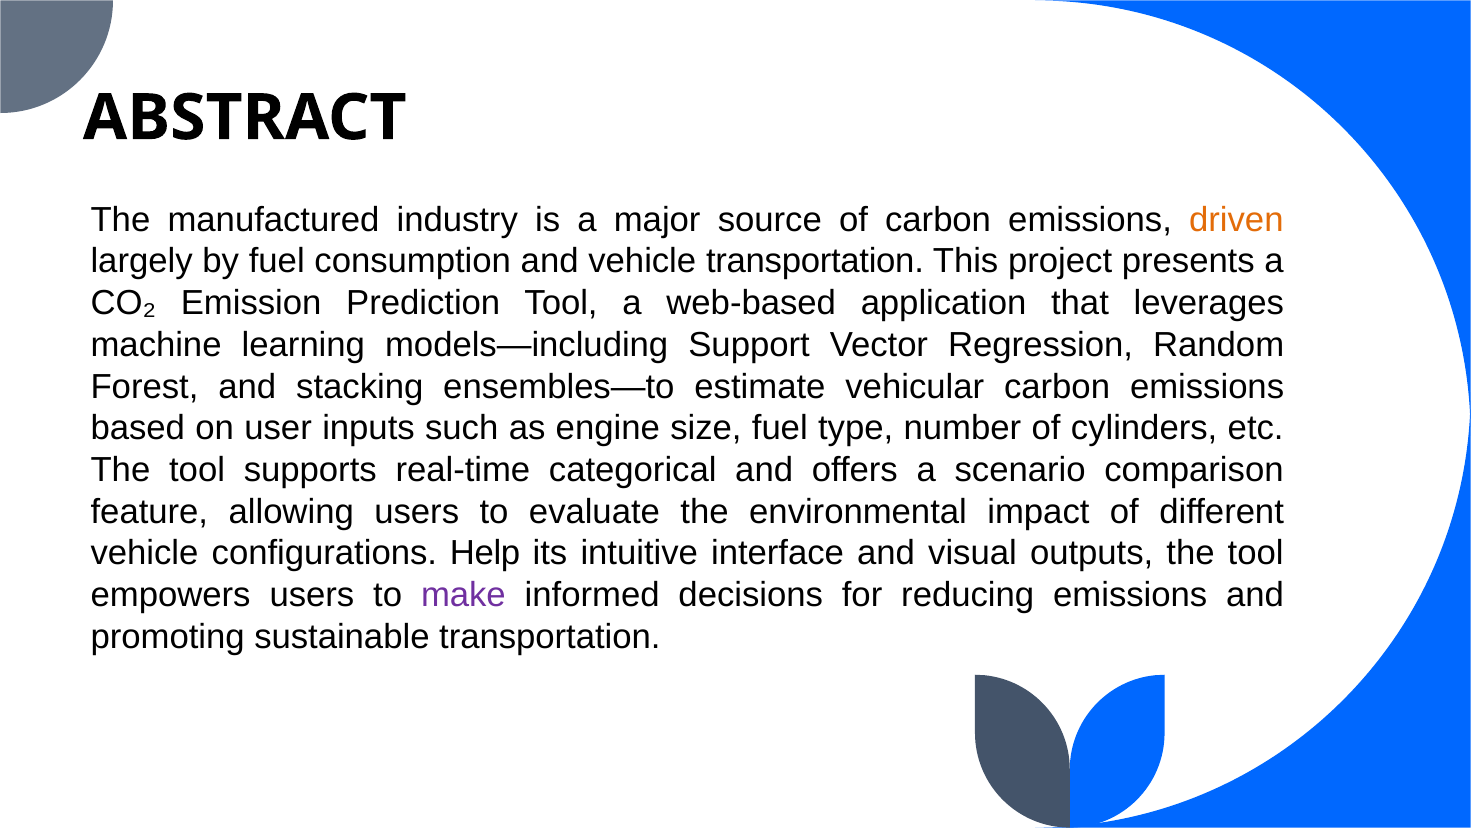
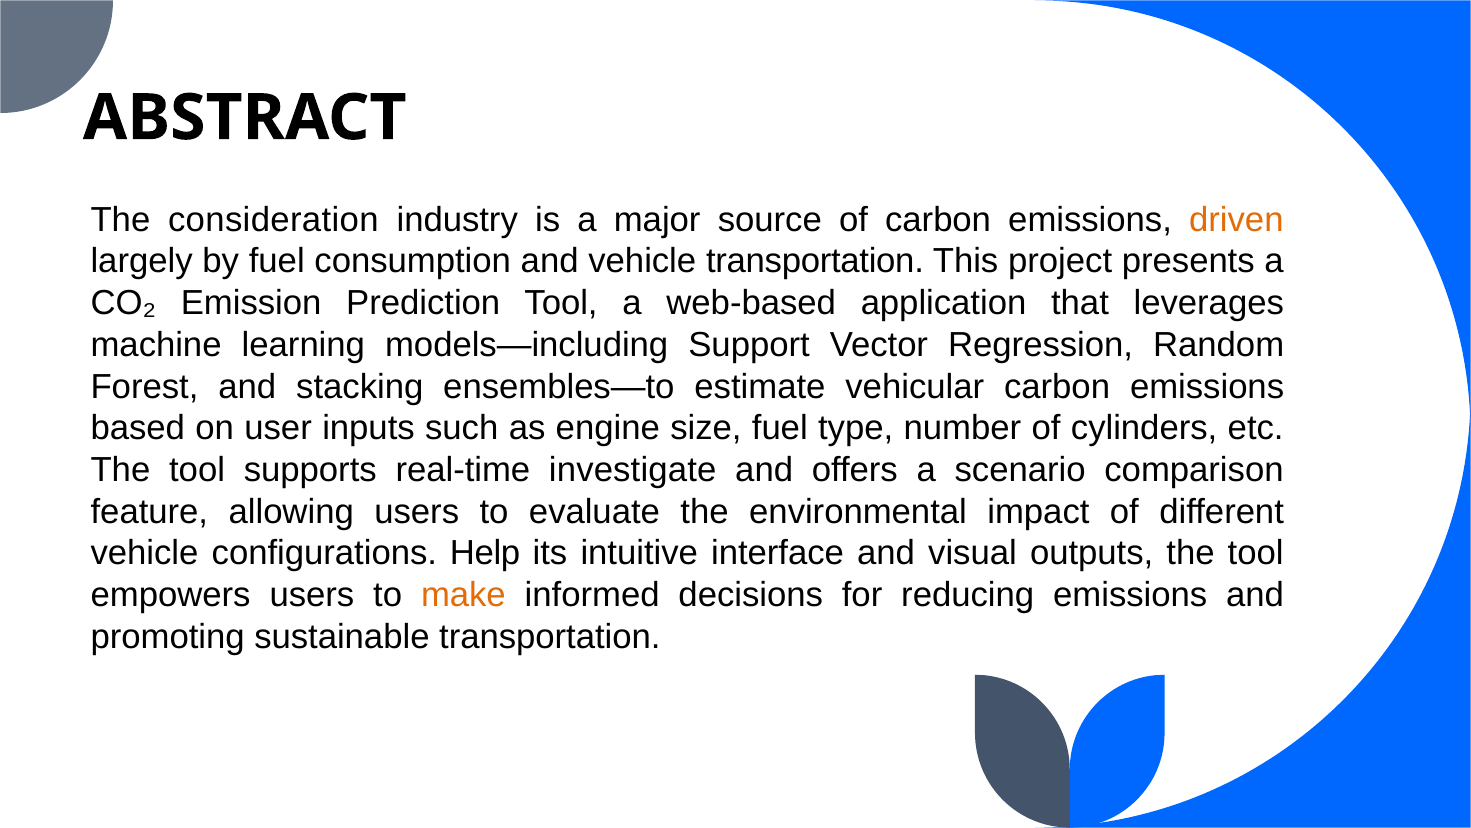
manufactured: manufactured -> consideration
categorical: categorical -> investigate
make colour: purple -> orange
